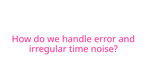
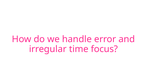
noise: noise -> focus
